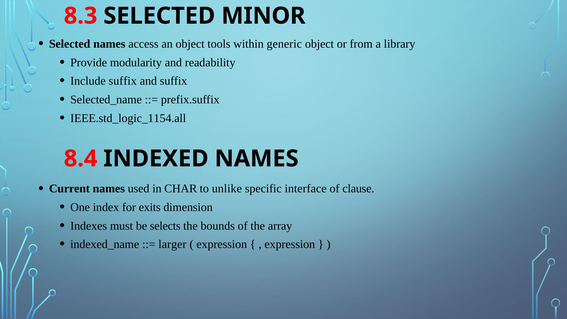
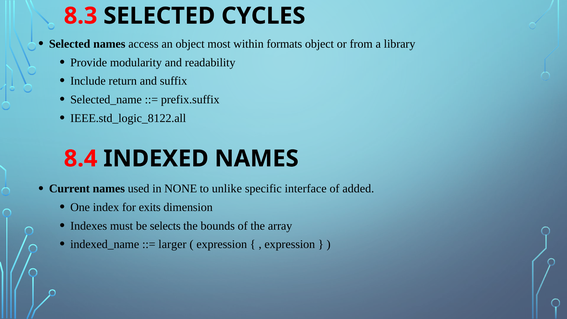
MINOR: MINOR -> CYCLES
tools: tools -> most
generic: generic -> formats
Include suffix: suffix -> return
IEEE.std_logic_1154.all: IEEE.std_logic_1154.all -> IEEE.std_logic_8122.all
CHAR: CHAR -> NONE
clause: clause -> added
